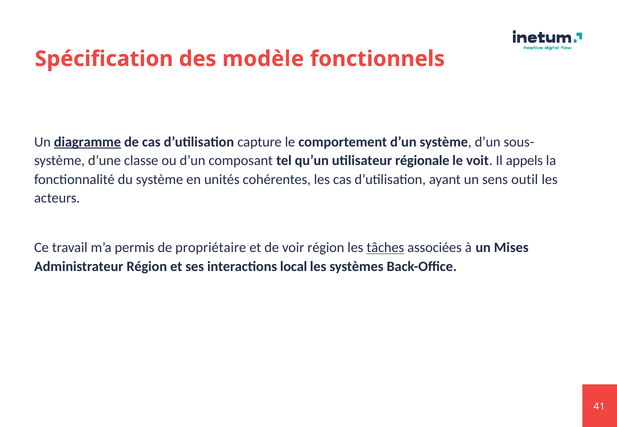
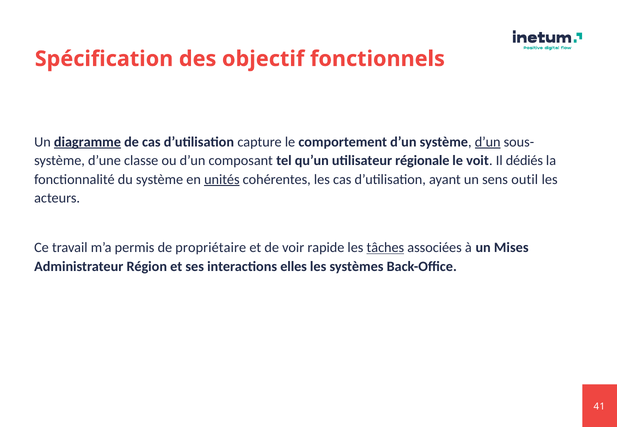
modèle: modèle -> objectif
d’un at (488, 142) underline: none -> present
appels: appels -> dédiés
unités underline: none -> present
voir région: région -> rapide
local: local -> elles
